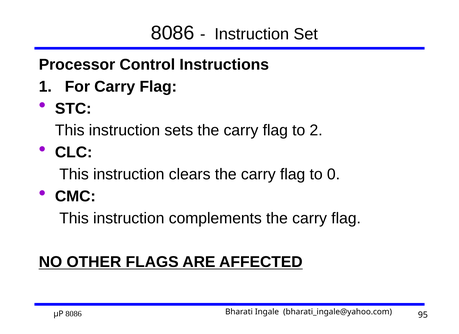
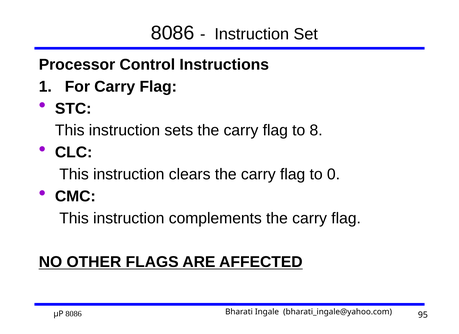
2: 2 -> 8
